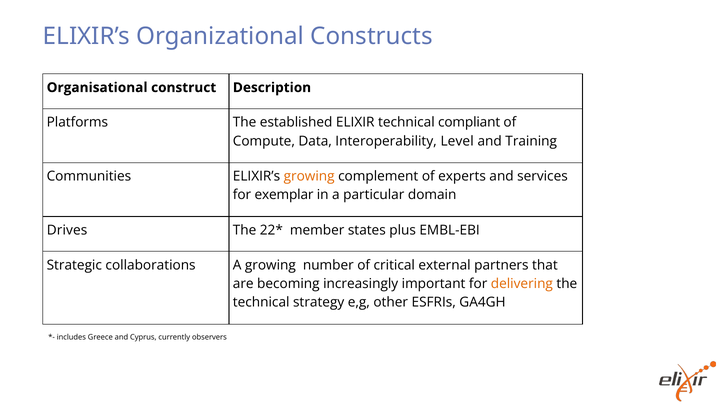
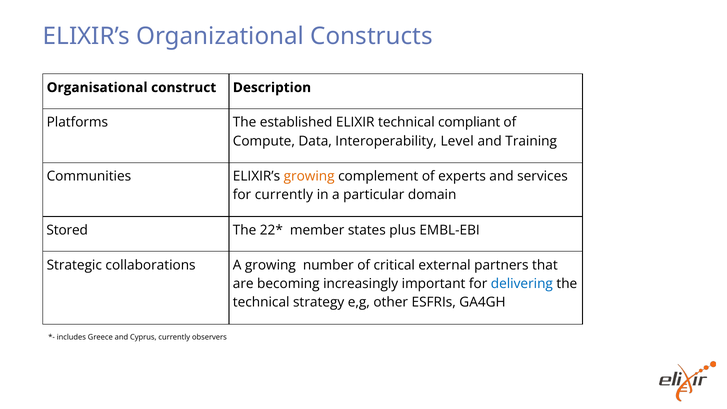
for exemplar: exemplar -> currently
Drives: Drives -> Stored
delivering colour: orange -> blue
